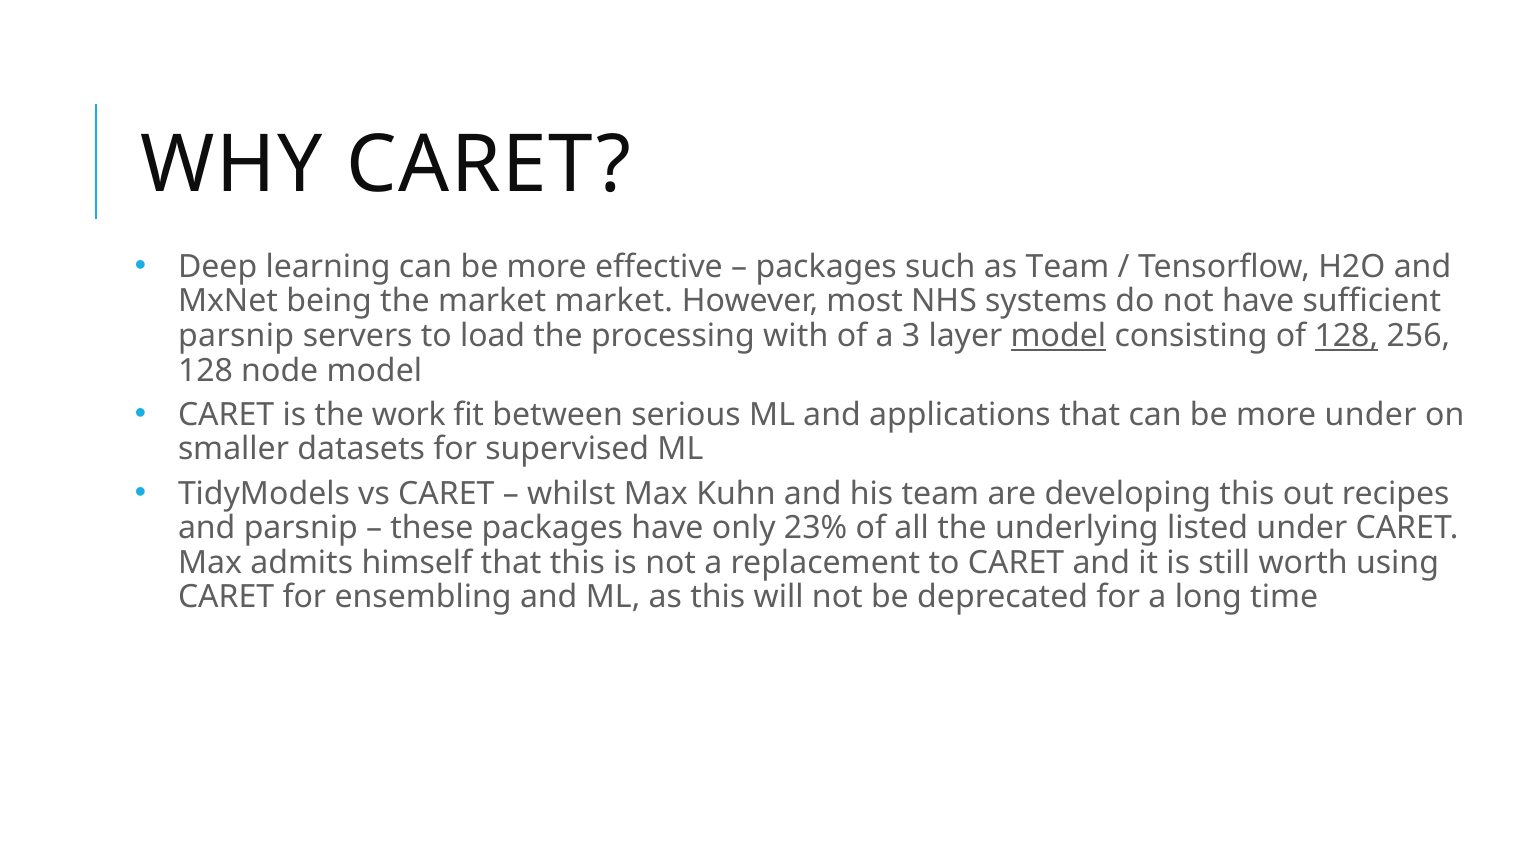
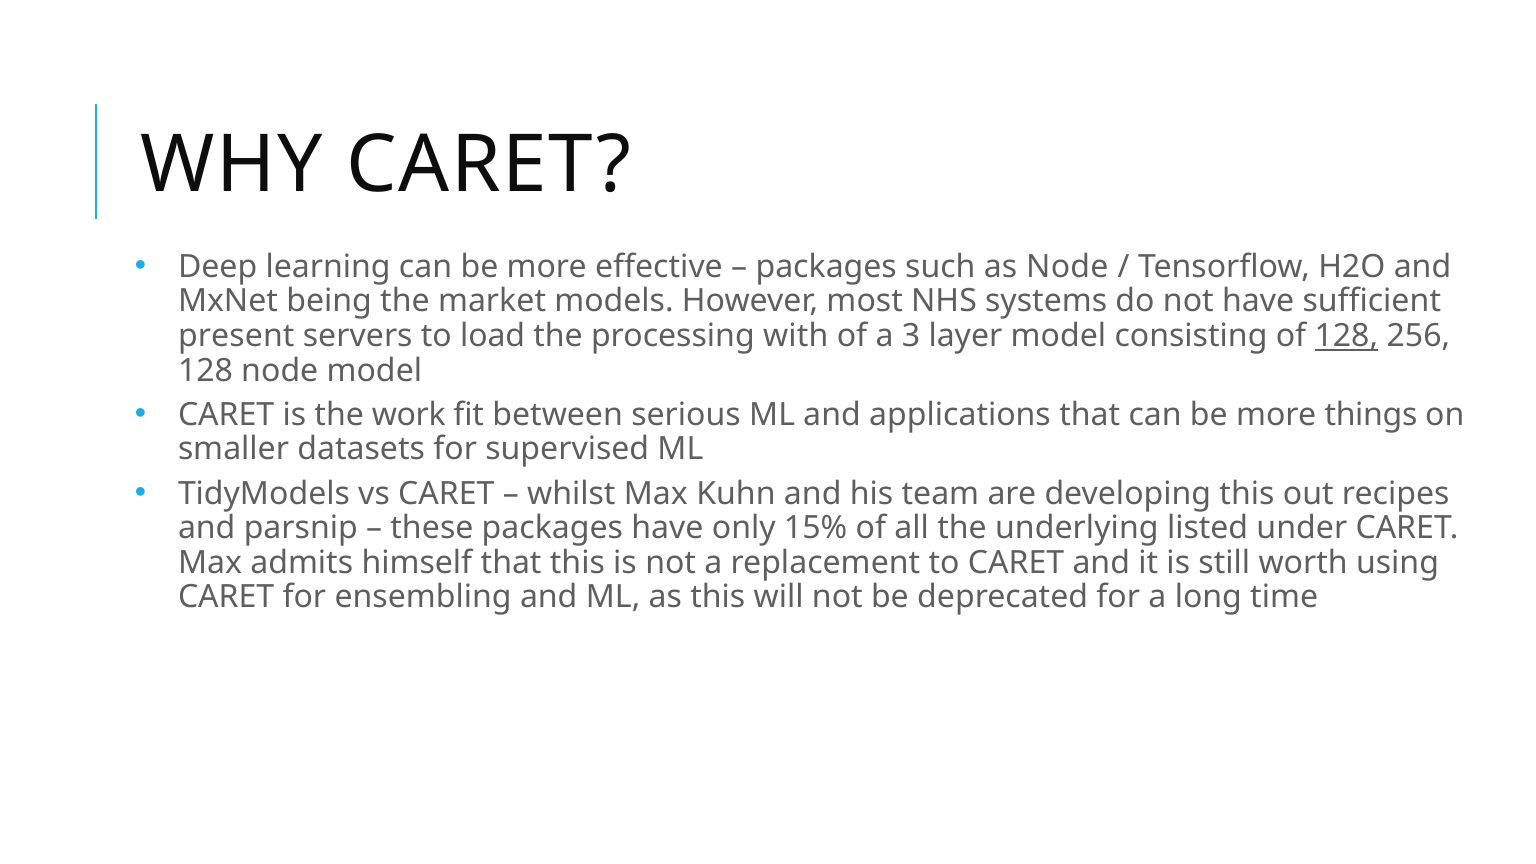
as Team: Team -> Node
market market: market -> models
parsnip at (236, 336): parsnip -> present
model at (1058, 336) underline: present -> none
more under: under -> things
23%: 23% -> 15%
